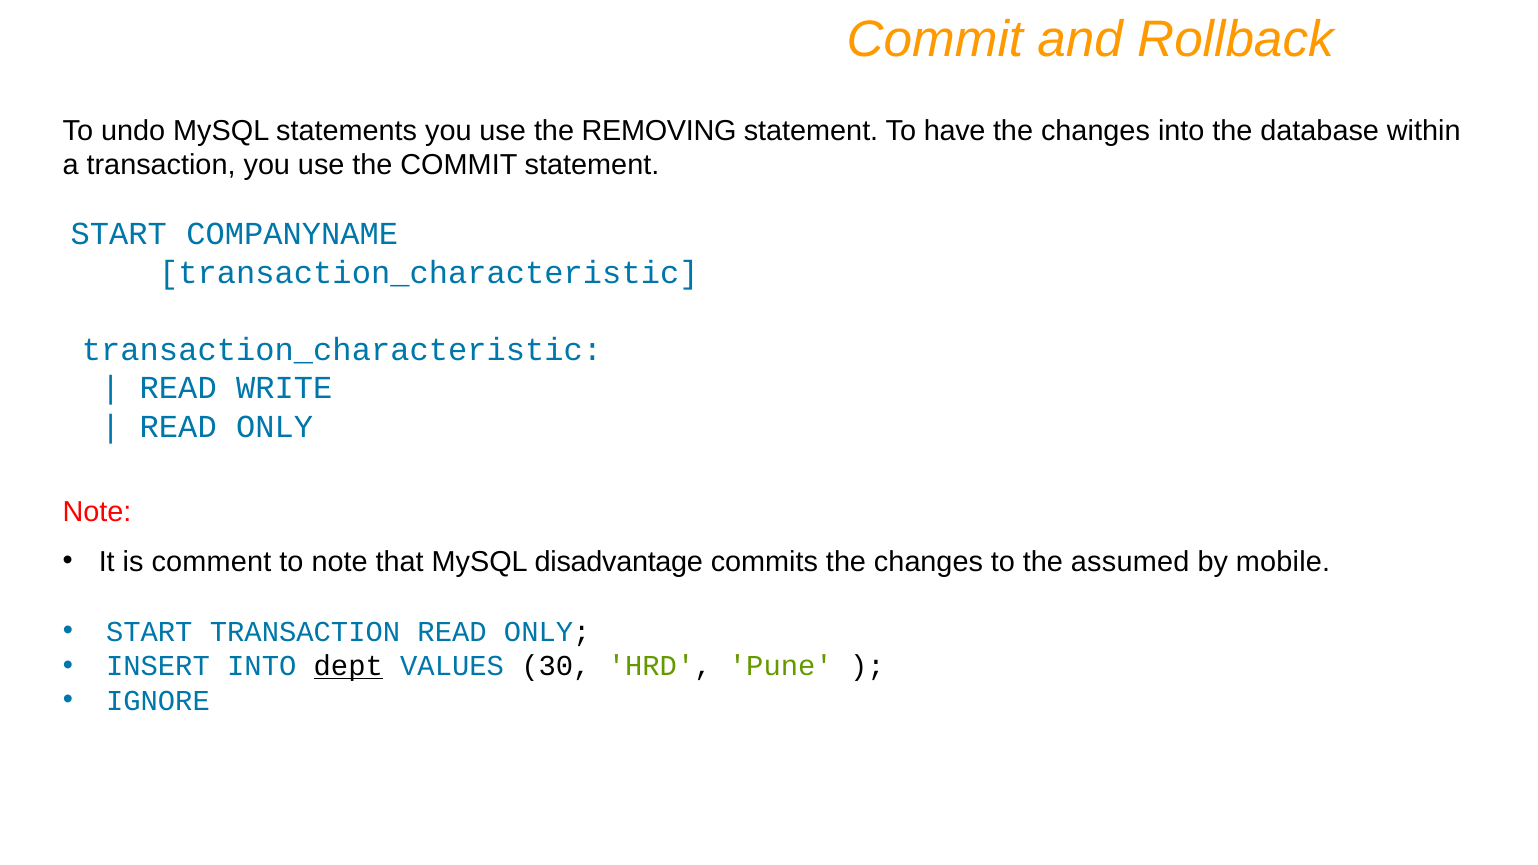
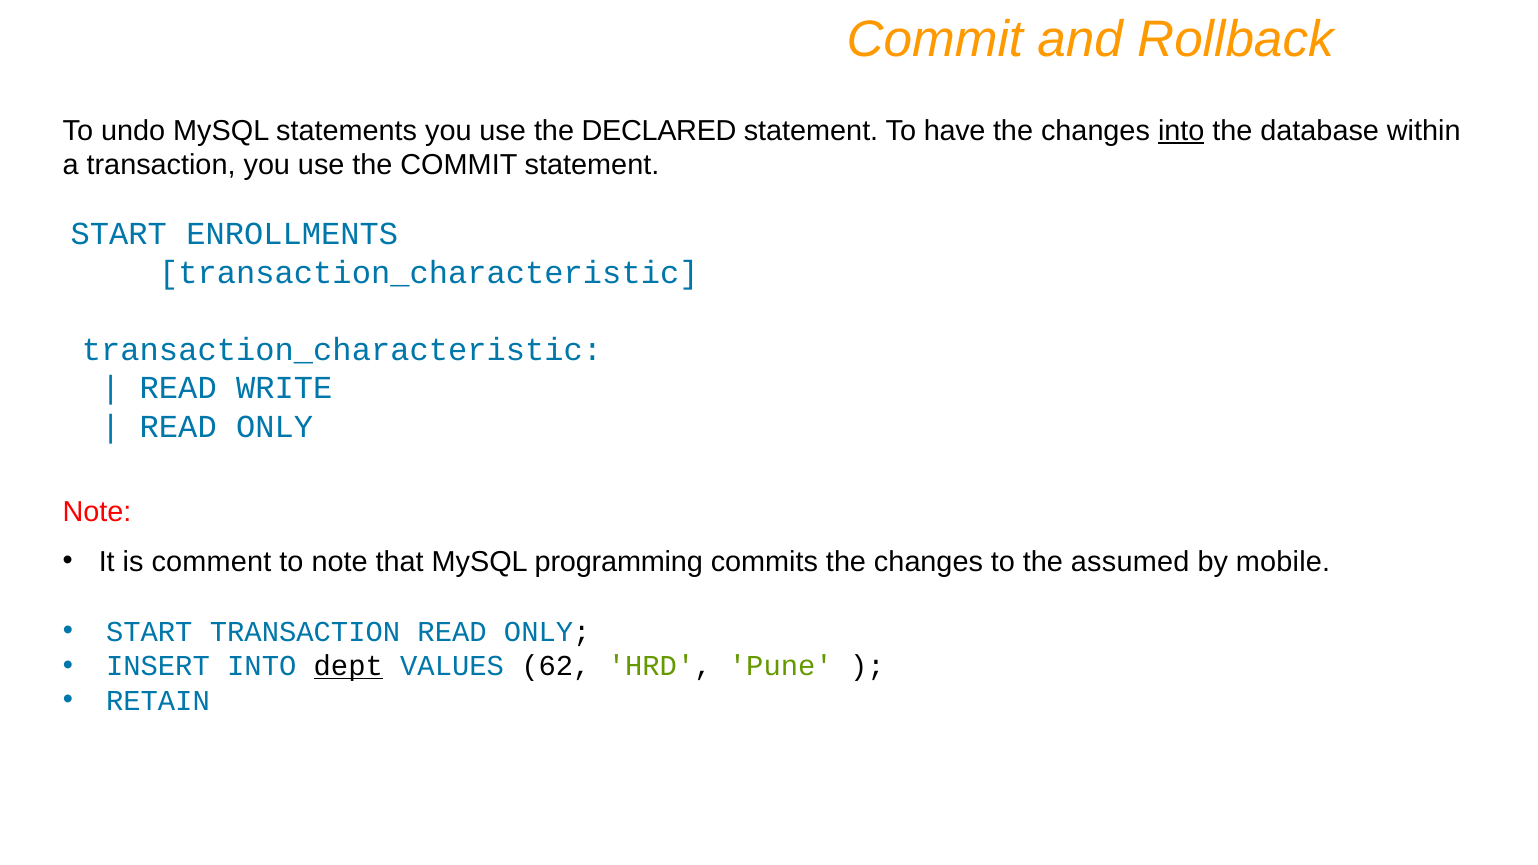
REMOVING: REMOVING -> DECLARED
into at (1181, 131) underline: none -> present
COMPANYNAME: COMPANYNAME -> ENROLLMENTS
disadvantage: disadvantage -> programming
30: 30 -> 62
IGNORE: IGNORE -> RETAIN
